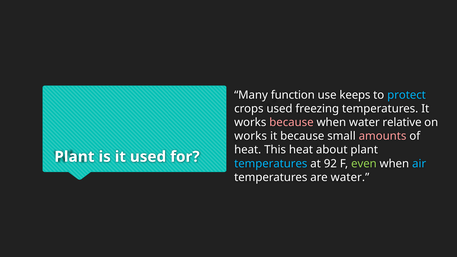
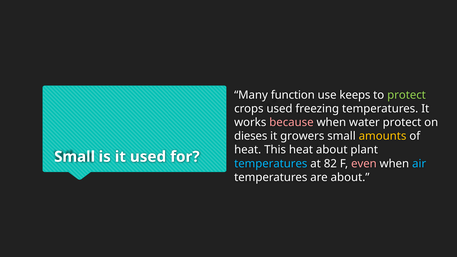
protect at (407, 95) colour: light blue -> light green
water relative: relative -> protect
works at (251, 136): works -> dieses
it because: because -> growers
amounts colour: pink -> yellow
Plant at (74, 157): Plant -> Small
92: 92 -> 82
even colour: light green -> pink
are water: water -> about
